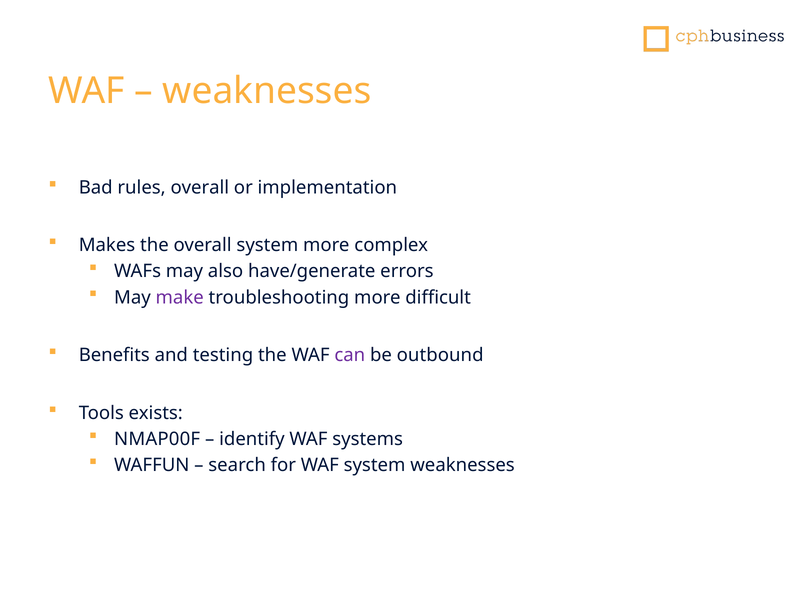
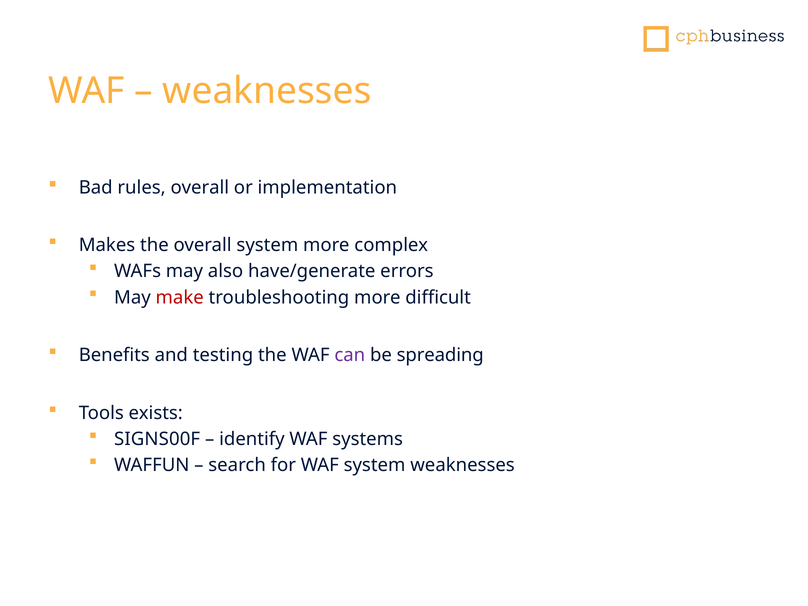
make colour: purple -> red
outbound: outbound -> spreading
NMAP00F: NMAP00F -> SIGNS00F
